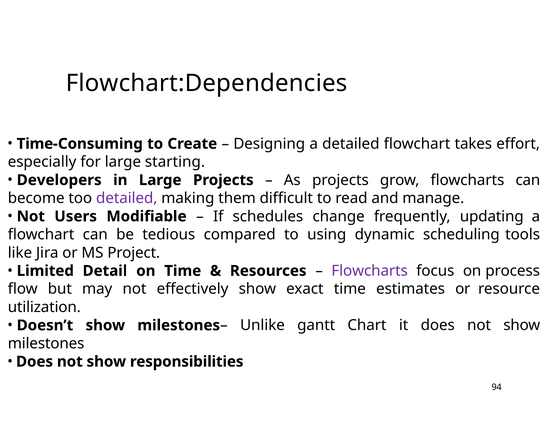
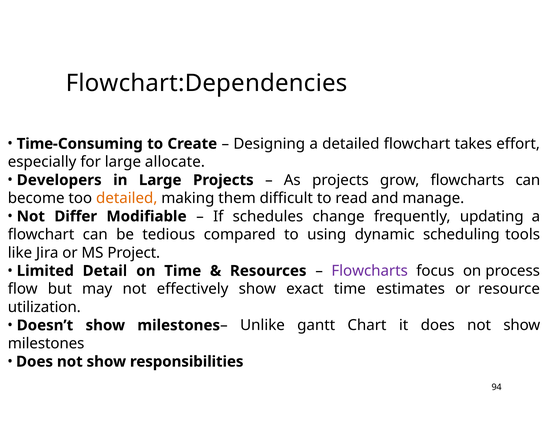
starting: starting -> allocate
detailed at (127, 198) colour: purple -> orange
Users: Users -> Differ
